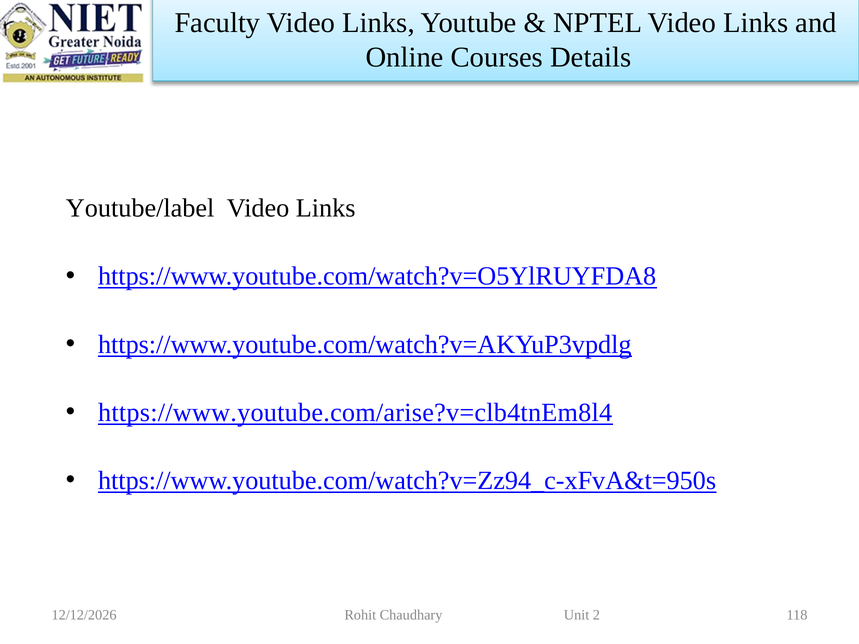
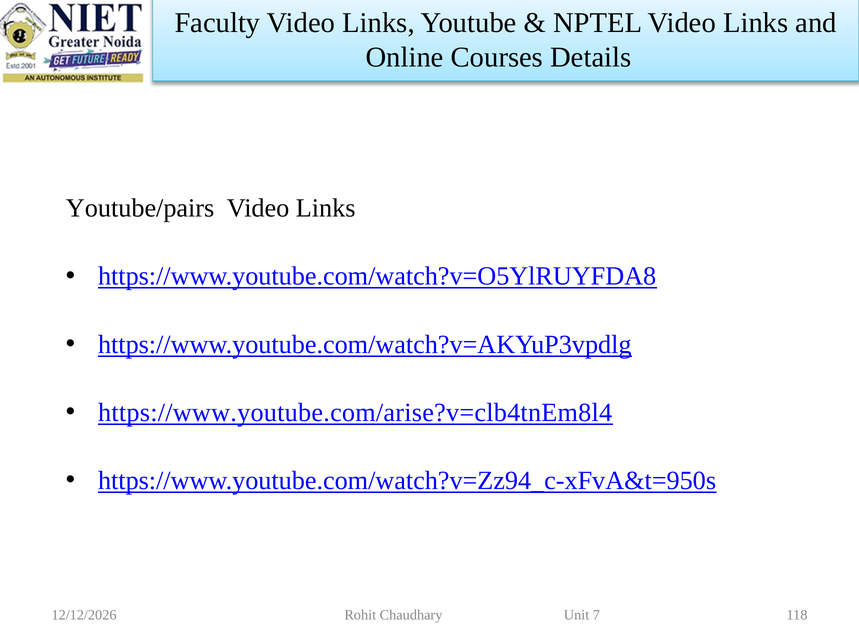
Youtube/label: Youtube/label -> Youtube/pairs
2: 2 -> 7
